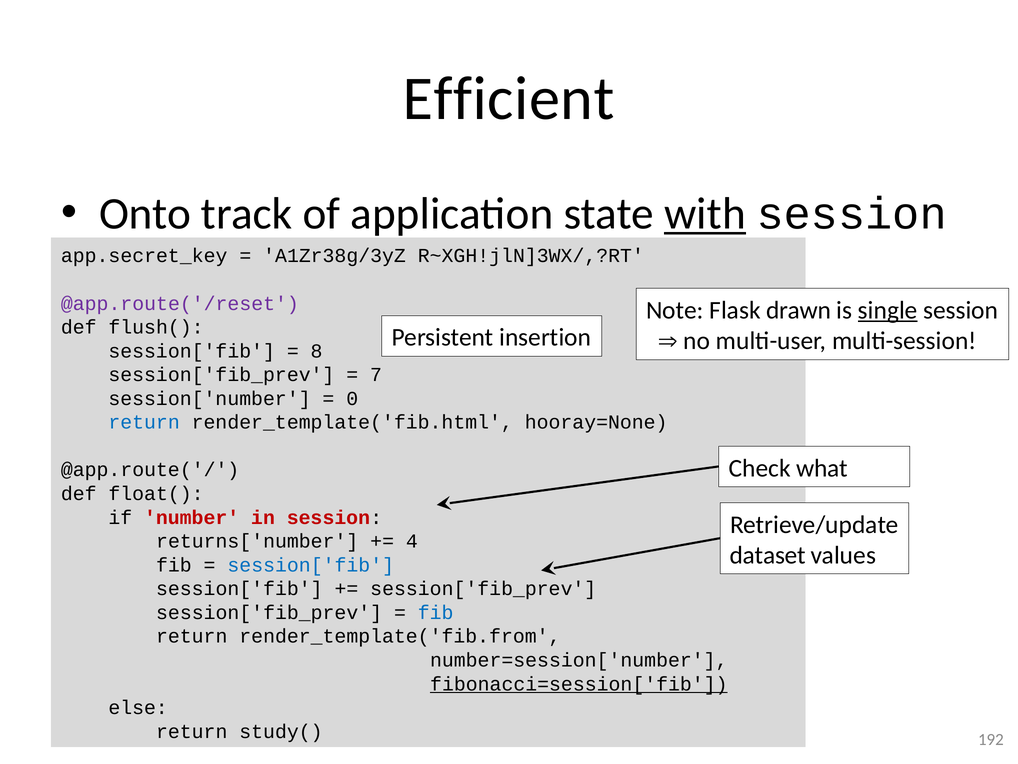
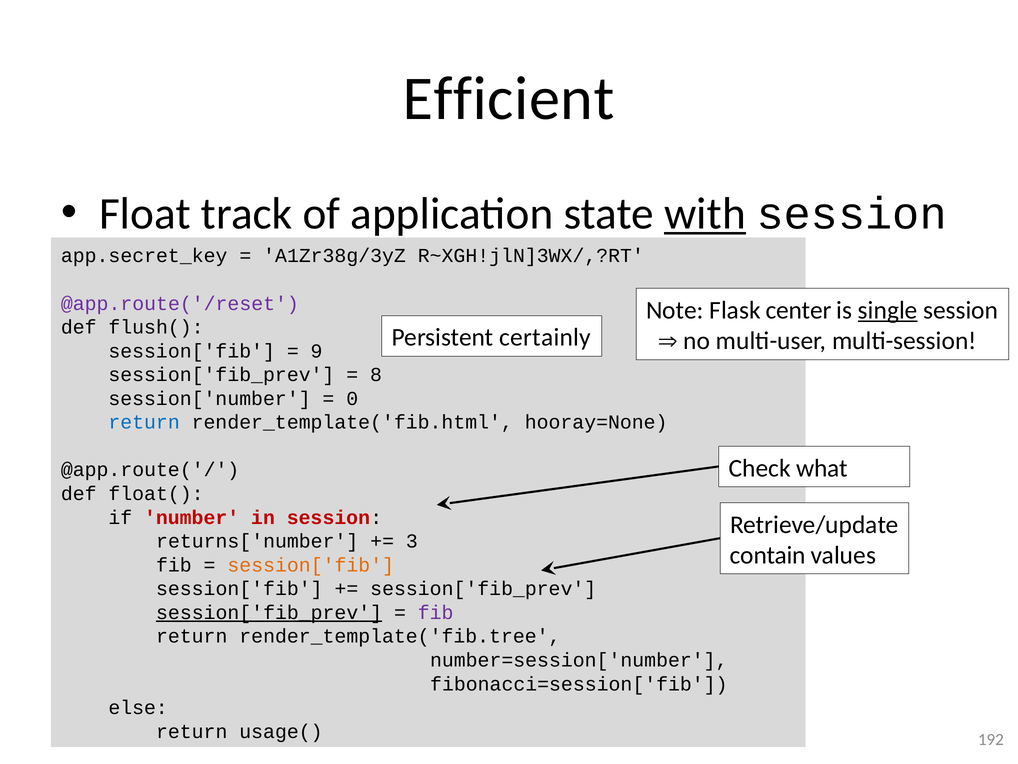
Onto: Onto -> Float
drawn: drawn -> center
insertion: insertion -> certainly
8: 8 -> 9
7: 7 -> 8
4: 4 -> 3
dataset: dataset -> contain
session['fib at (311, 565) colour: blue -> orange
session['fib_prev at (269, 612) underline: none -> present
fib at (436, 612) colour: blue -> purple
render_template('fib.from: render_template('fib.from -> render_template('fib.tree
fibonacci=session['fib underline: present -> none
study(: study( -> usage(
